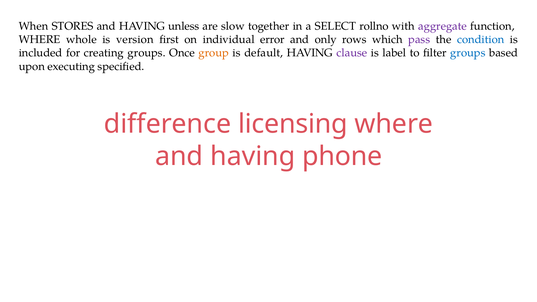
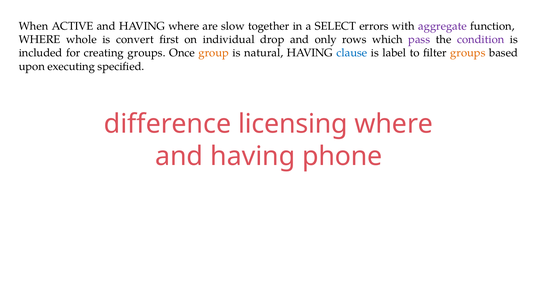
STORES: STORES -> ACTIVE
HAVING unless: unless -> where
rollno: rollno -> errors
version: version -> convert
error: error -> drop
condition colour: blue -> purple
default: default -> natural
clause colour: purple -> blue
groups at (468, 53) colour: blue -> orange
